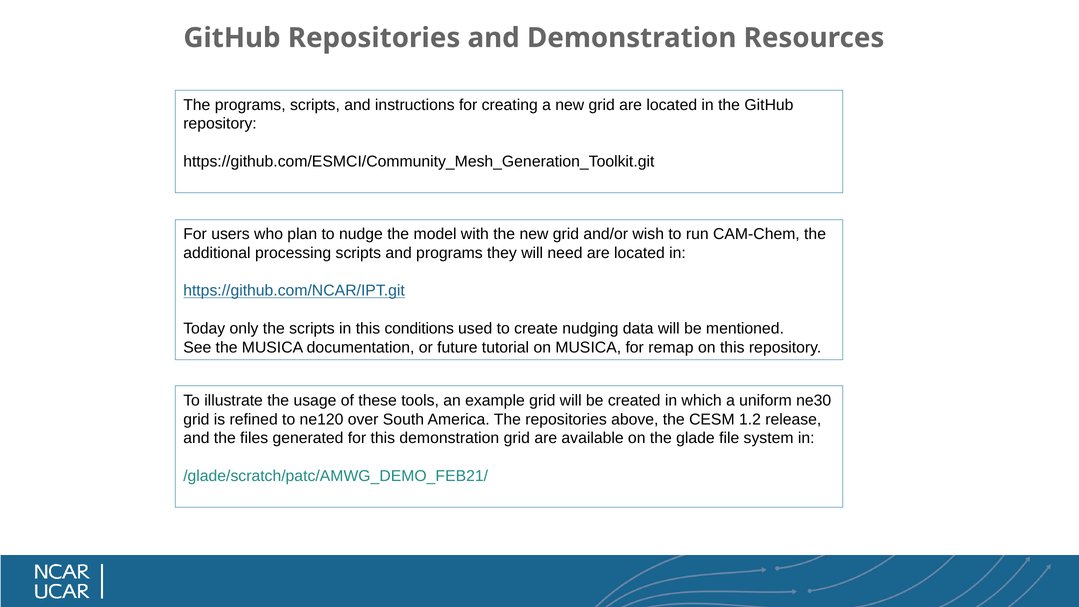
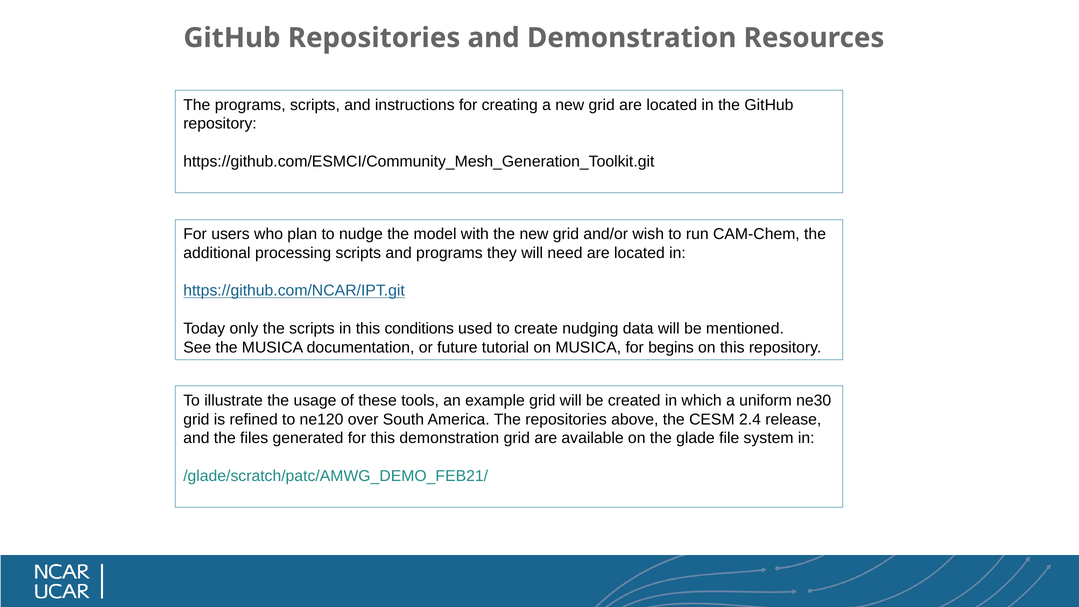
remap: remap -> begins
1.2: 1.2 -> 2.4
